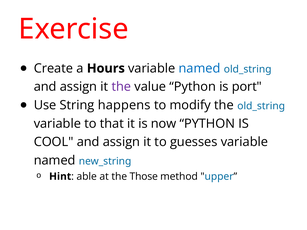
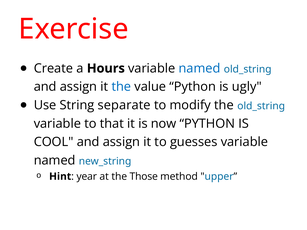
the at (121, 87) colour: purple -> blue
port: port -> ugly
happens: happens -> separate
able: able -> year
